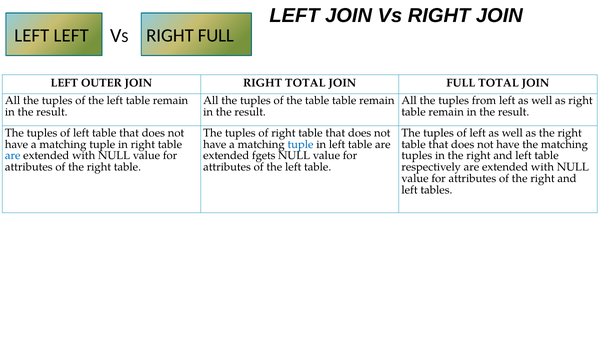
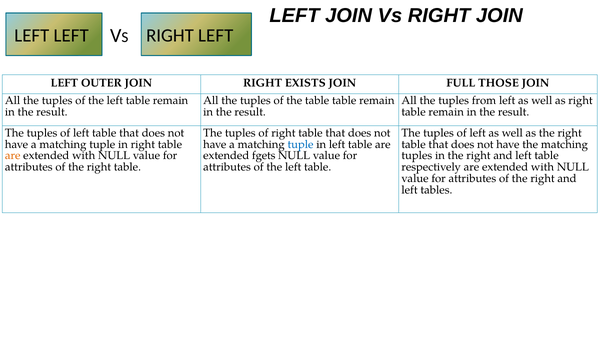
RIGHT FULL: FULL -> LEFT
RIGHT TOTAL: TOTAL -> EXISTS
FULL TOTAL: TOTAL -> THOSE
are at (13, 156) colour: blue -> orange
